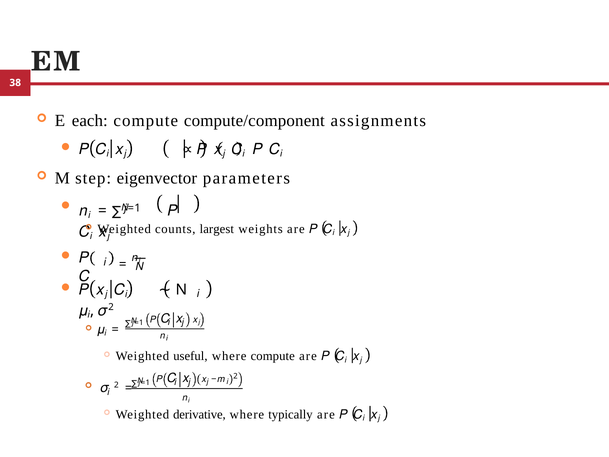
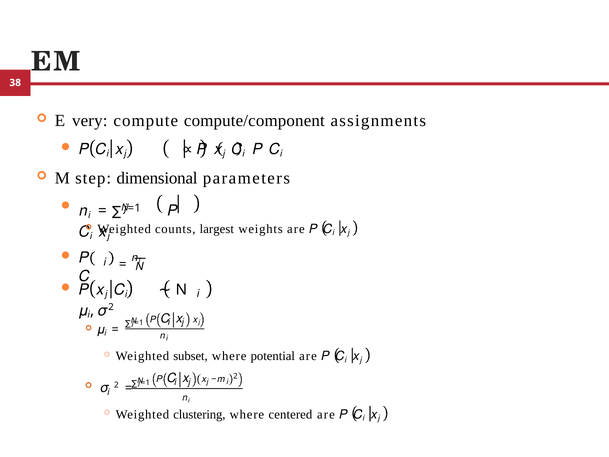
each: each -> very
eigenvector: eigenvector -> dimensional
useful: useful -> subset
where compute: compute -> potential
derivative: derivative -> clustering
typically: typically -> centered
